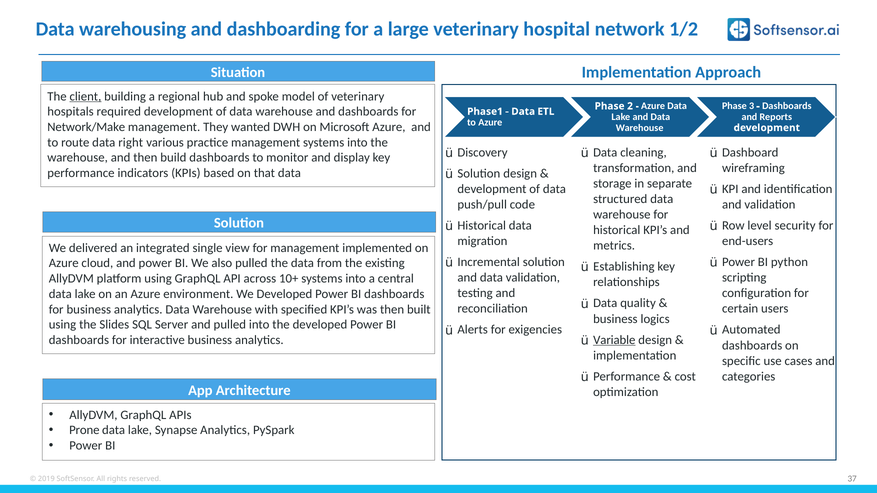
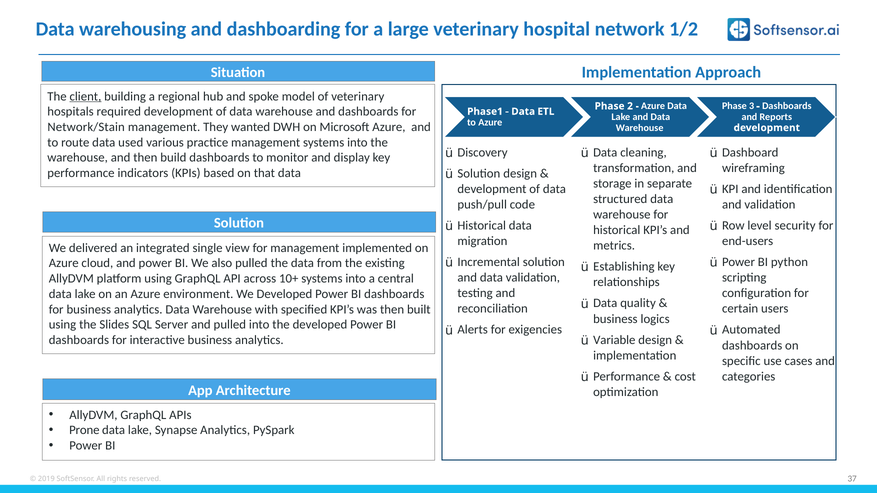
Network/Make: Network/Make -> Network/Stain
right: right -> used
Variable underline: present -> none
